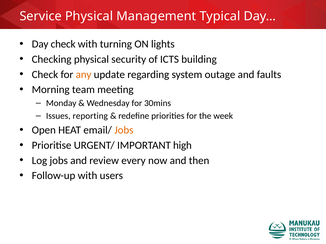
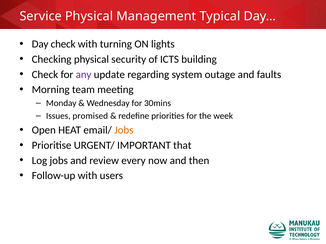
any colour: orange -> purple
reporting: reporting -> promised
high: high -> that
